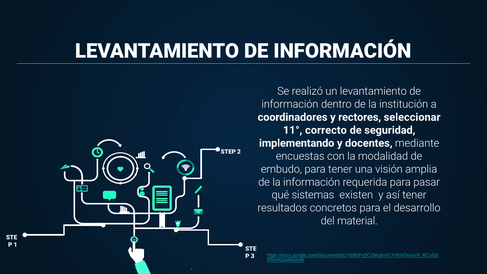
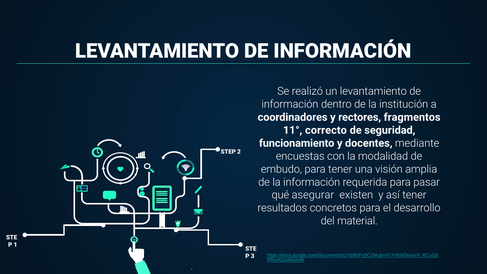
seleccionar: seleccionar -> fragmentos
implementando: implementando -> funcionamiento
sistemas: sistemas -> asegurar
